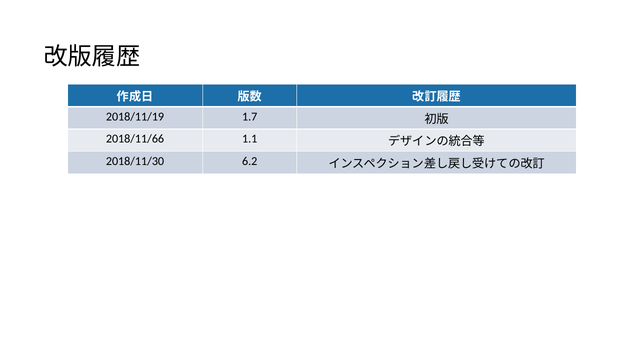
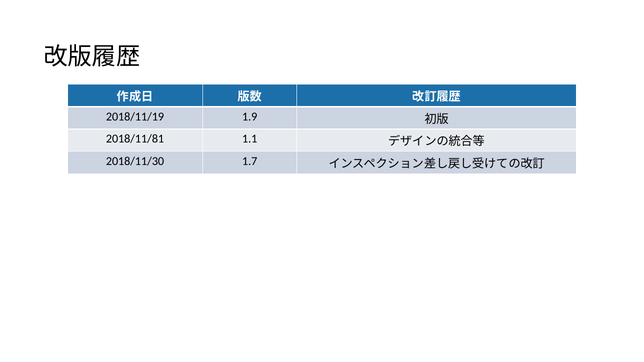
1.7: 1.7 -> 1.9
2018/11/66: 2018/11/66 -> 2018/11/81
6.2: 6.2 -> 1.7
